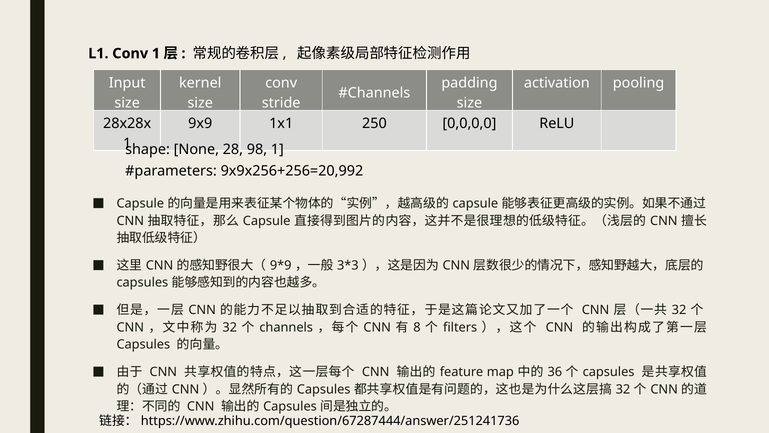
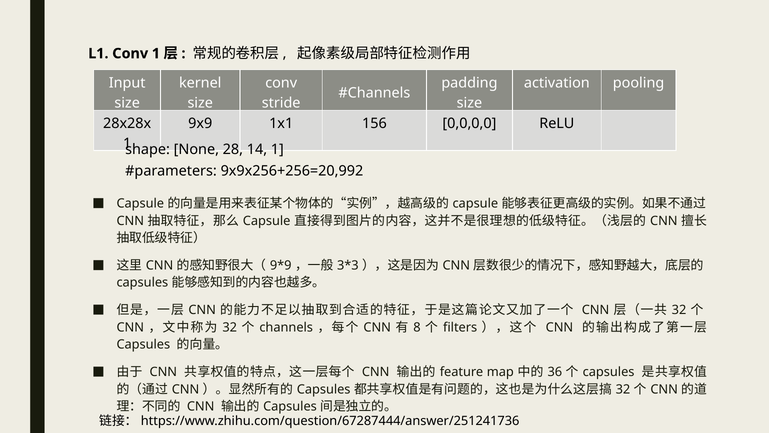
250: 250 -> 156
98: 98 -> 14
